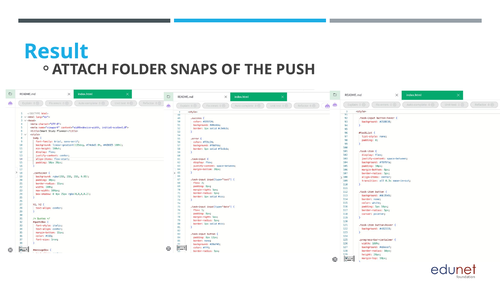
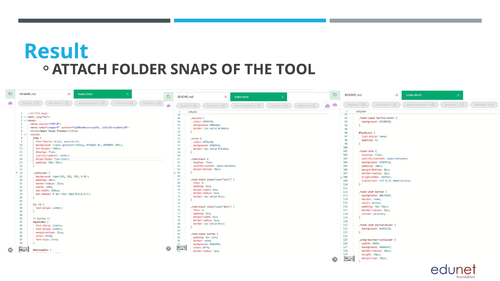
PUSH: PUSH -> TOOL
